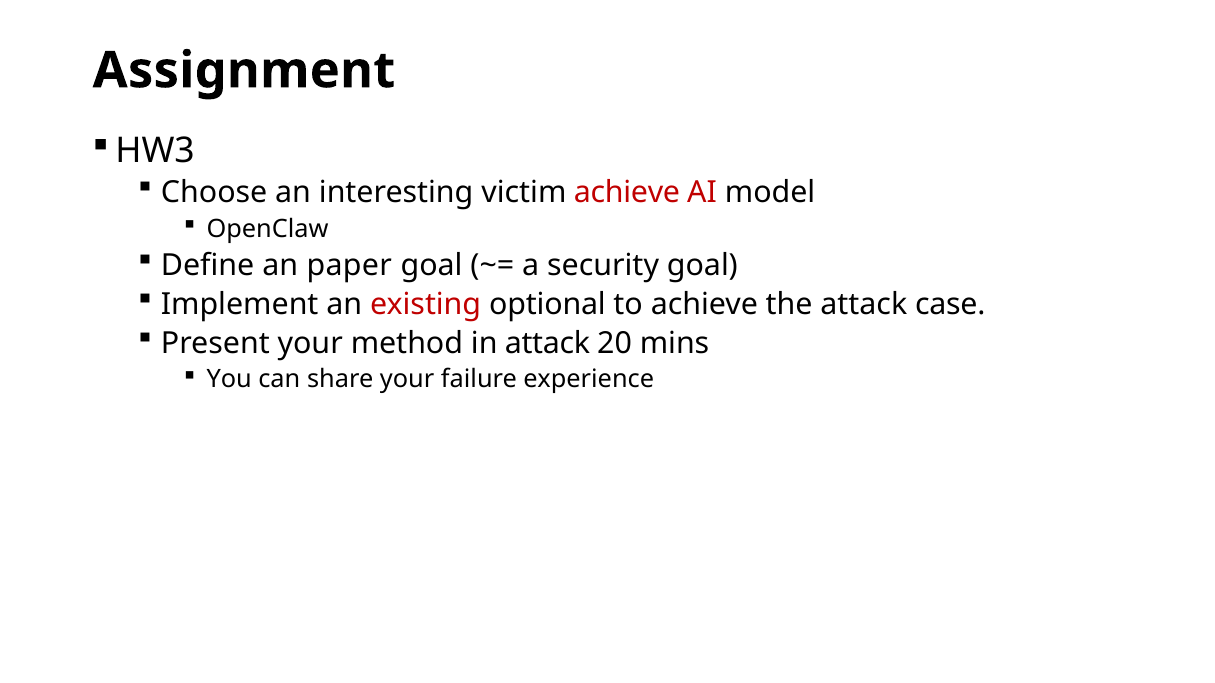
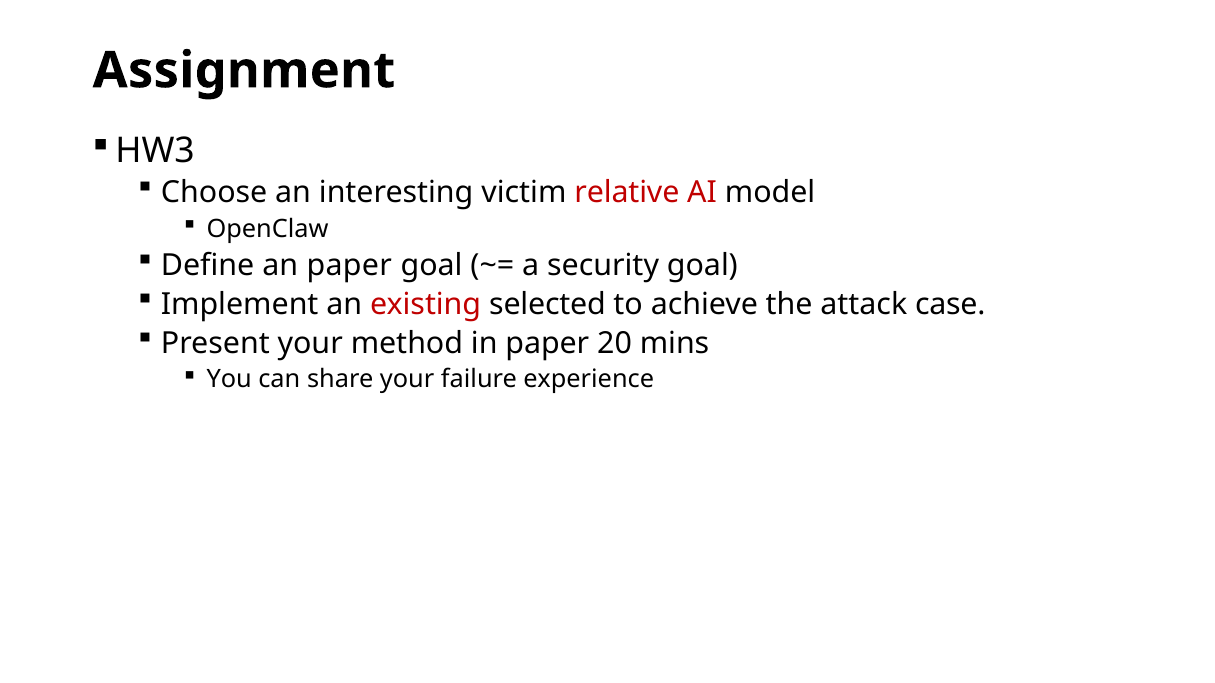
victim achieve: achieve -> relative
optional: optional -> selected
in attack: attack -> paper
